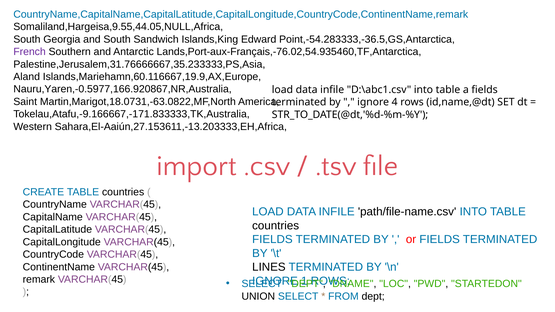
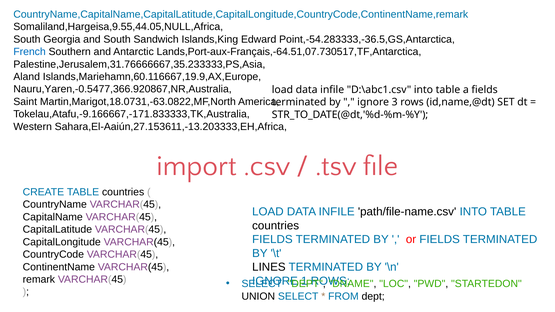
French colour: purple -> blue
Lands,Port-aux-Français,-76.02,54.935460,TF,Antarctica: Lands,Port-aux-Français,-76.02,54.935460,TF,Antarctica -> Lands,Port-aux-Français,-64.51,07.730517,TF,Antarctica
Nauru,Yaren,-0.5977,166.920867,NR,Australia: Nauru,Yaren,-0.5977,166.920867,NR,Australia -> Nauru,Yaren,-0.5477,366.920867,NR,Australia
4: 4 -> 3
